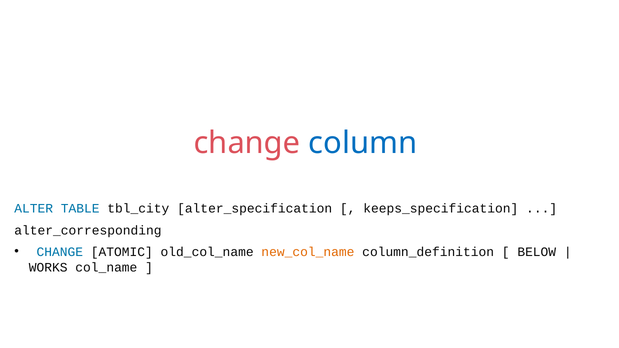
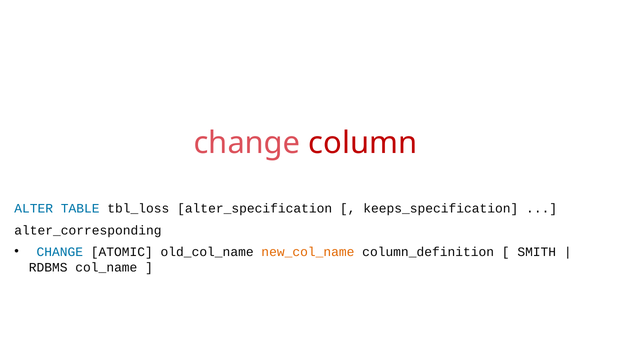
column colour: blue -> red
tbl_city: tbl_city -> tbl_loss
BELOW: BELOW -> SMITH
WORKS: WORKS -> RDBMS
